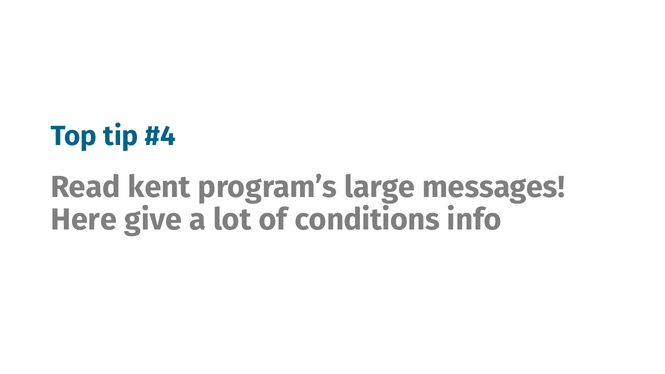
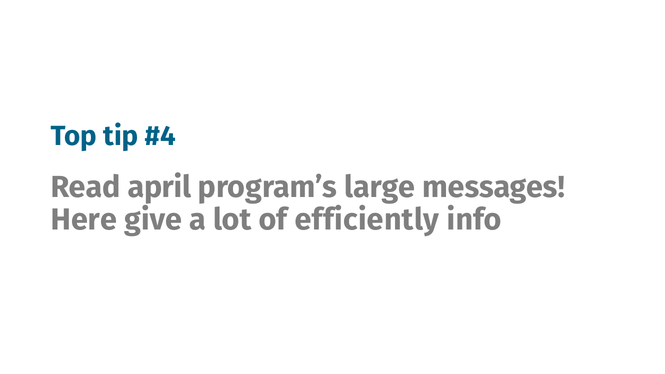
kent: kent -> april
conditions: conditions -> efficiently
